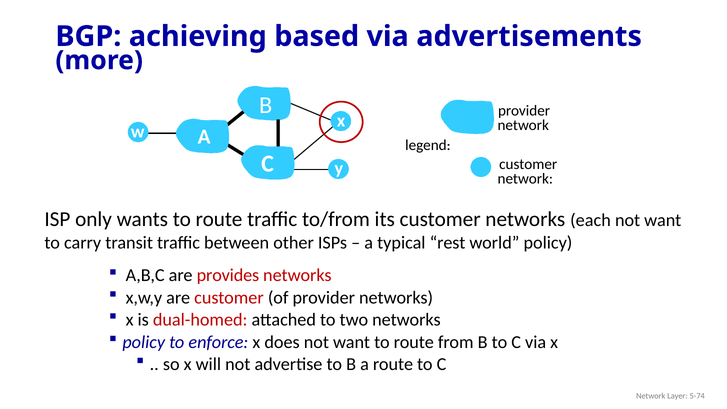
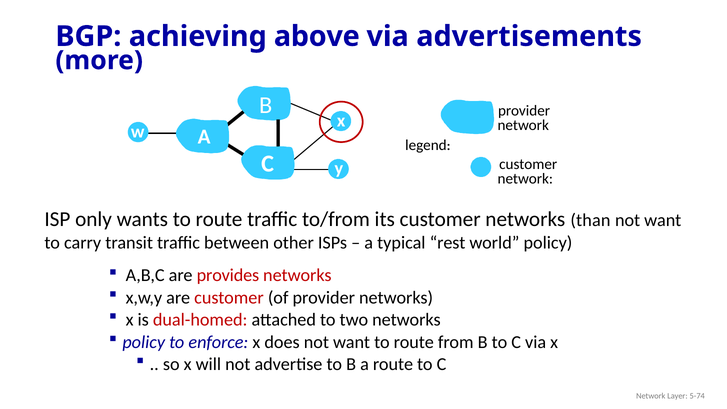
based: based -> above
each: each -> than
